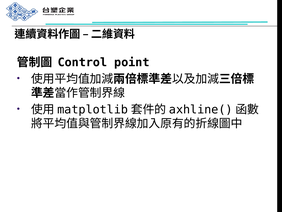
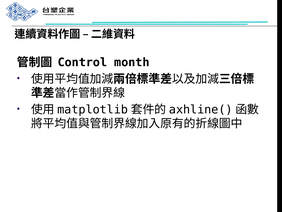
point: point -> month
